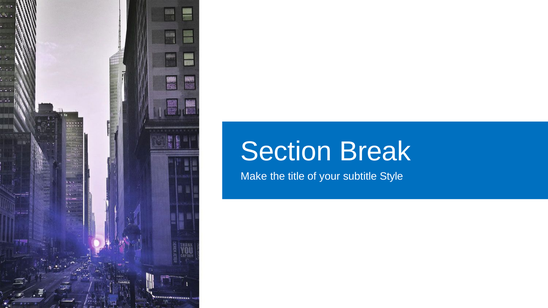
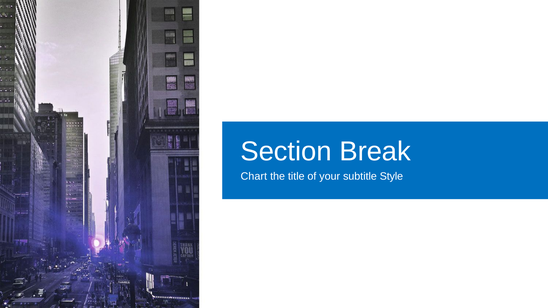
Make: Make -> Chart
